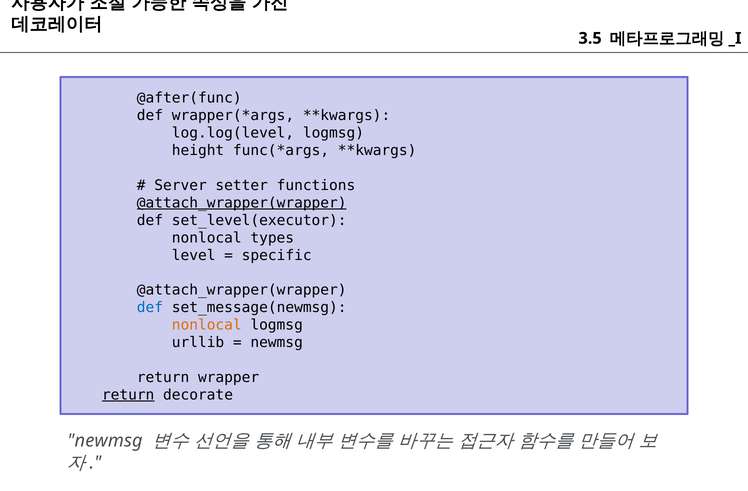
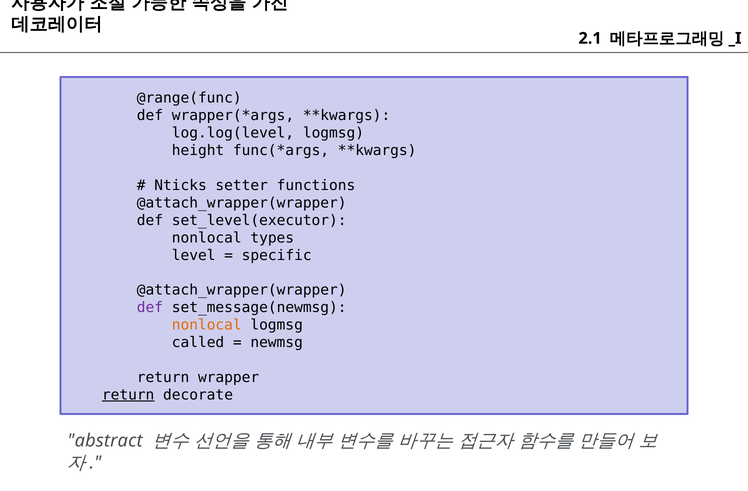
3.5: 3.5 -> 2.1
@after(func: @after(func -> @range(func
Server: Server -> Nticks
@attach_wrapper(wrapper at (242, 203) underline: present -> none
def at (150, 308) colour: blue -> purple
urllib: urllib -> called
newmsg at (105, 441): newmsg -> abstract
